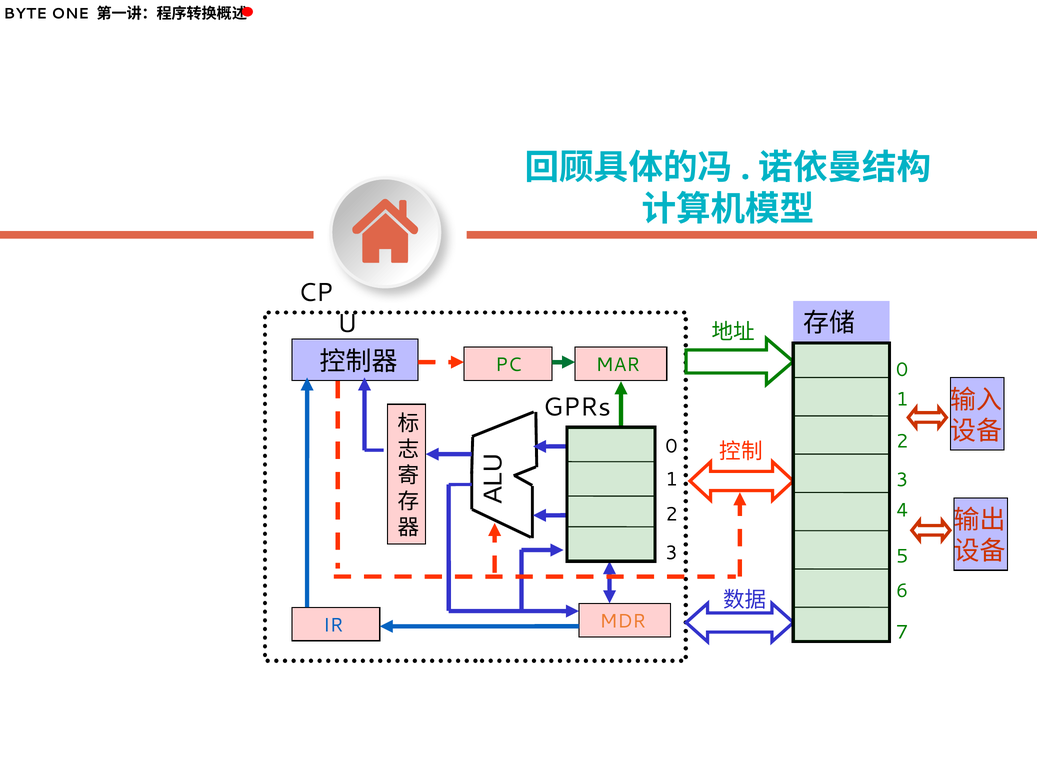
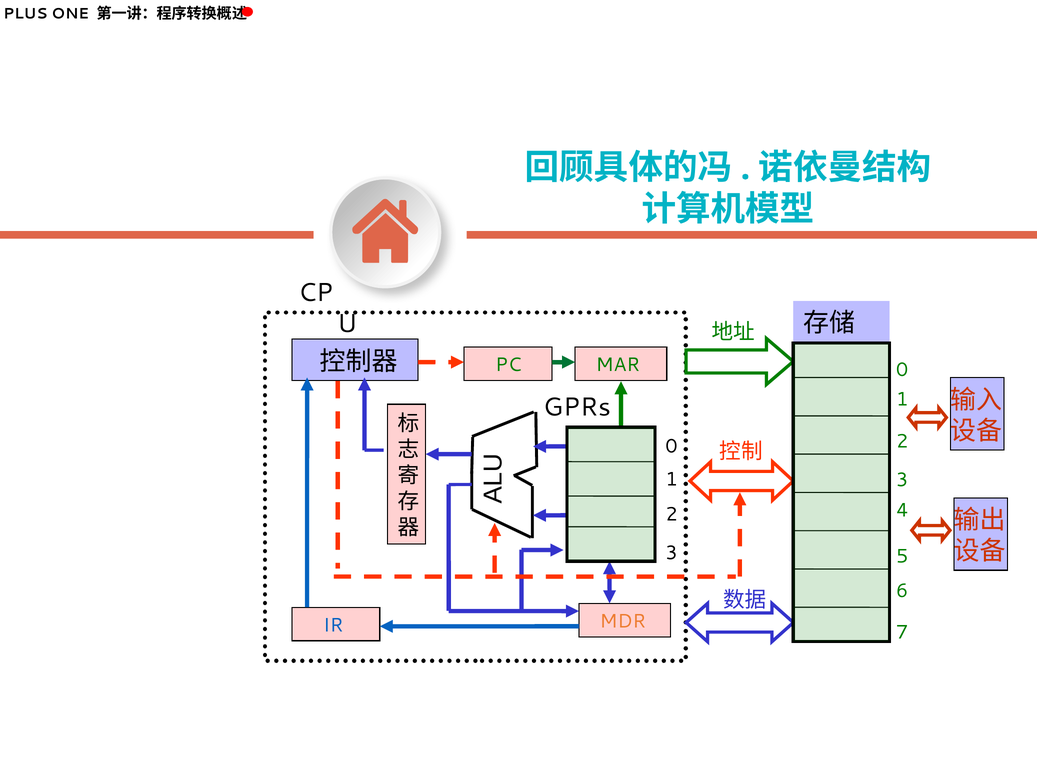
BYTE: BYTE -> PLUS
